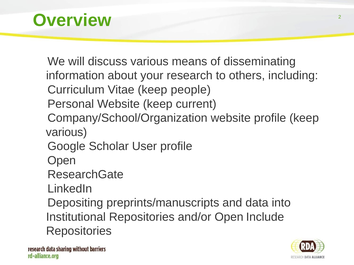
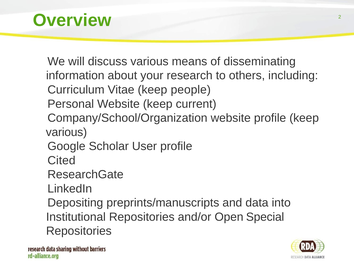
Open at (62, 161): Open -> Cited
Include: Include -> Special
